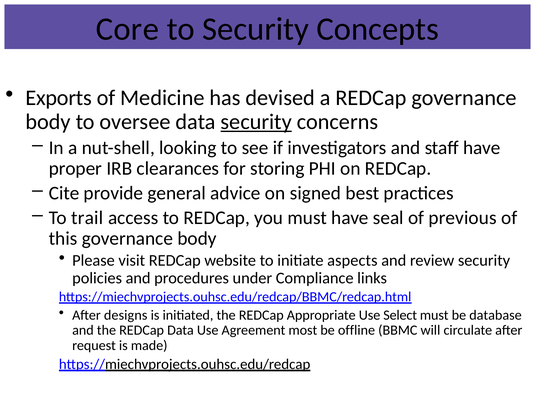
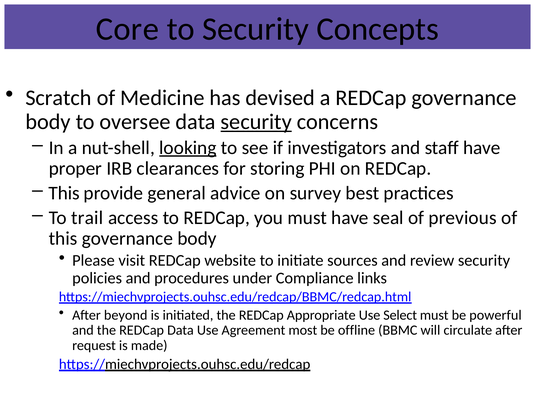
Exports: Exports -> Scratch
looking underline: none -> present
Cite at (64, 193): Cite -> This
signed: signed -> survey
aspects: aspects -> sources
designs: designs -> beyond
database: database -> powerful
